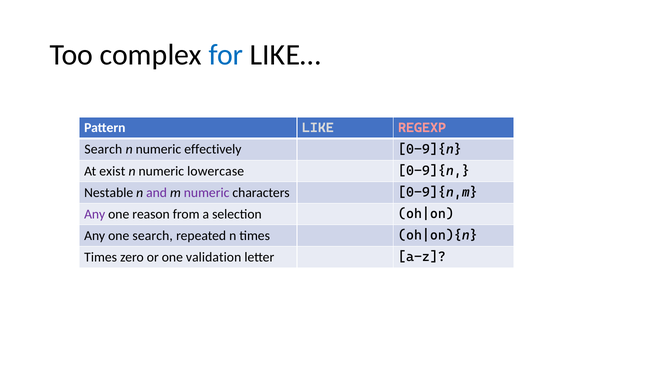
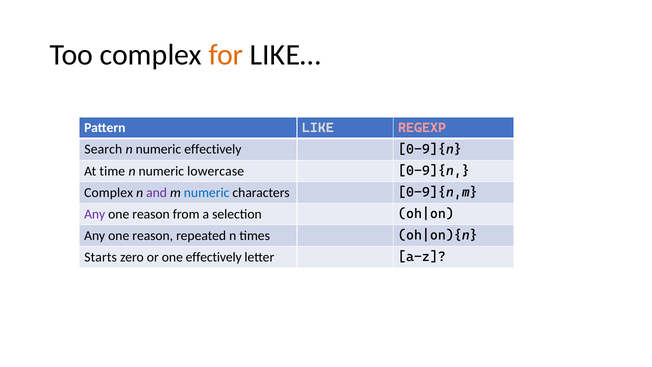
for colour: blue -> orange
exist: exist -> time
Nestable at (109, 192): Nestable -> Complex
numeric at (207, 192) colour: purple -> blue
search at (153, 236): search -> reason
Times at (101, 257): Times -> Starts
one validation: validation -> effectively
